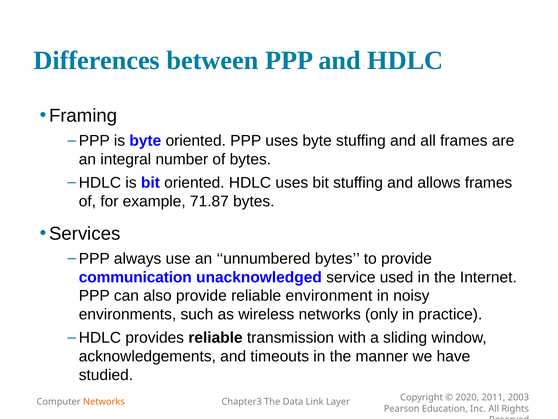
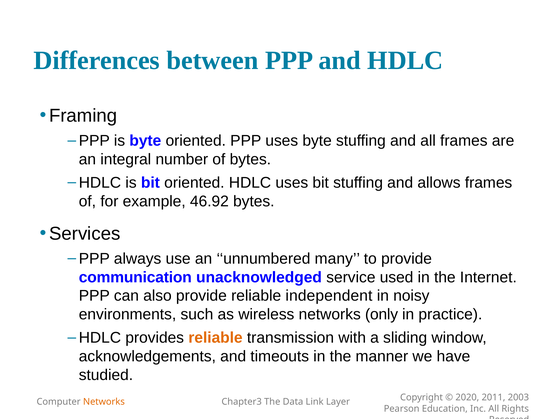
71.87: 71.87 -> 46.92
unnumbered bytes: bytes -> many
environment: environment -> independent
reliable at (216, 337) colour: black -> orange
